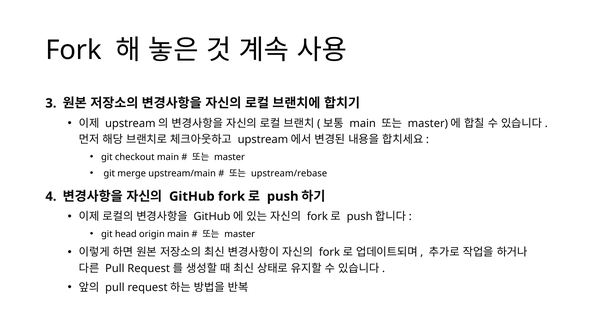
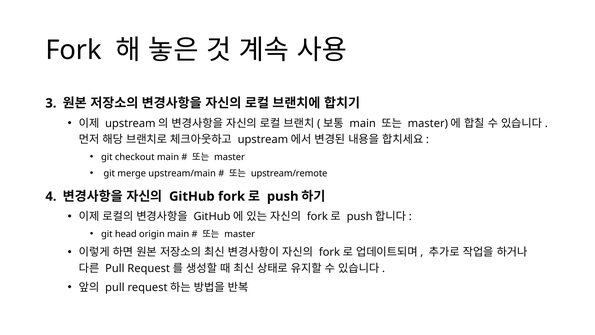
upstream/rebase: upstream/rebase -> upstream/remote
